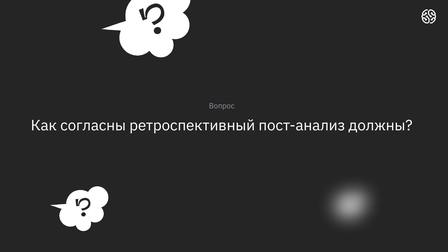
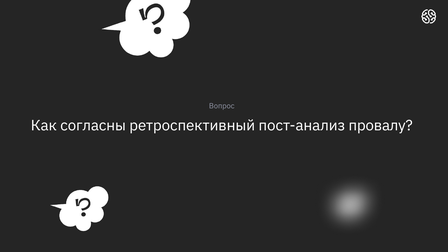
должны: должны -> провалу
